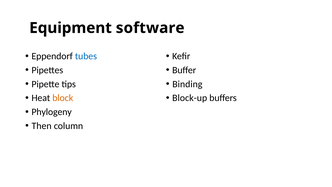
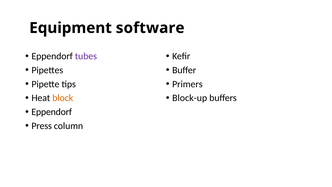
tubes colour: blue -> purple
Binding: Binding -> Primers
Phylogeny at (52, 112): Phylogeny -> Eppendorf
Then: Then -> Press
